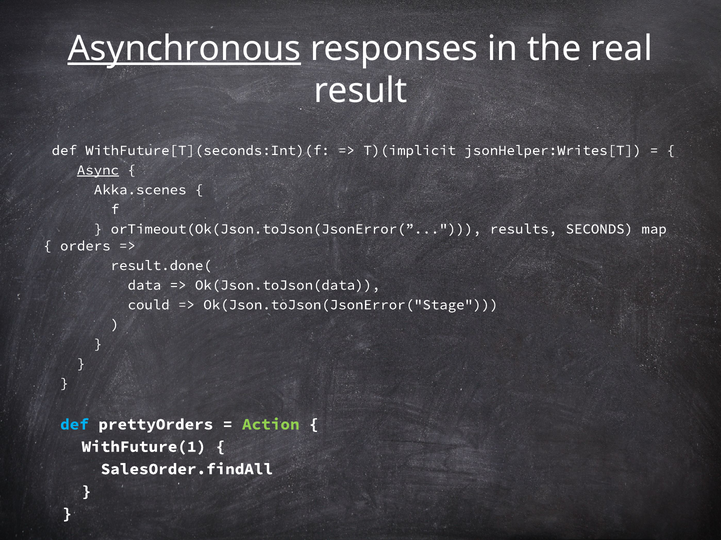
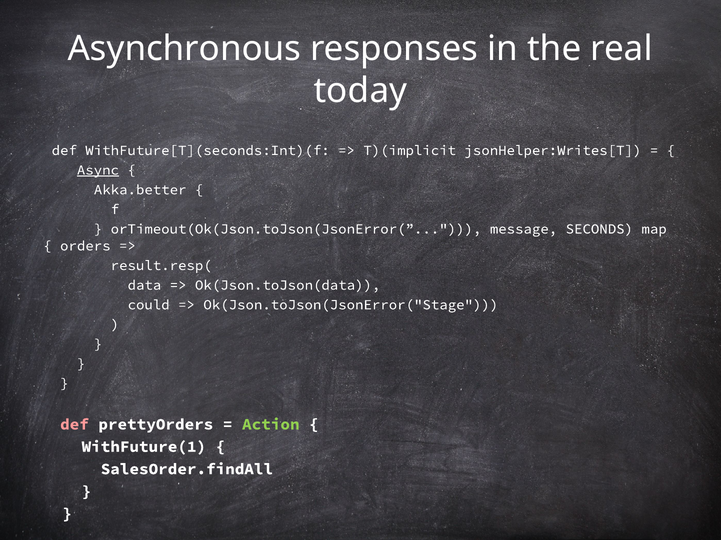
Asynchronous underline: present -> none
result: result -> today
Akka.scenes: Akka.scenes -> Akka.better
results: results -> message
result.done(: result.done( -> result.resp(
def at (74, 425) colour: light blue -> pink
